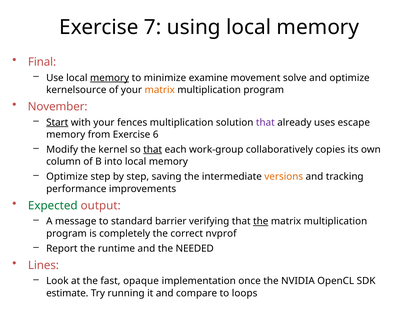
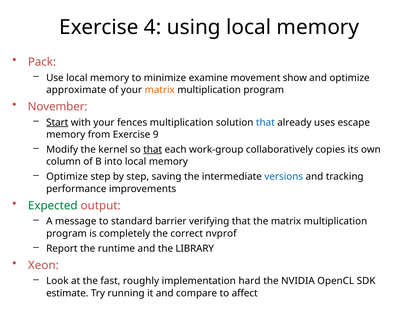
7: 7 -> 4
Final: Final -> Pack
memory at (110, 78) underline: present -> none
solve: solve -> show
kernelsource: kernelsource -> approximate
that at (265, 123) colour: purple -> blue
6: 6 -> 9
versions colour: orange -> blue
the at (261, 222) underline: present -> none
NEEDED: NEEDED -> LIBRARY
Lines: Lines -> Xeon
opaque: opaque -> roughly
once: once -> hard
loops: loops -> affect
